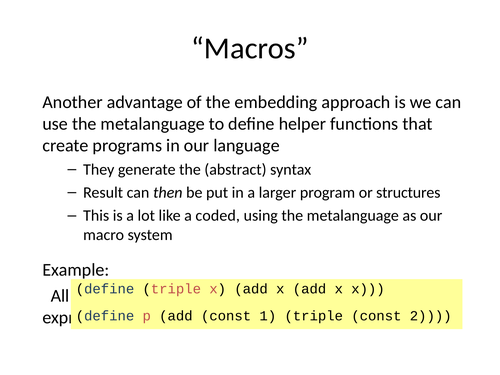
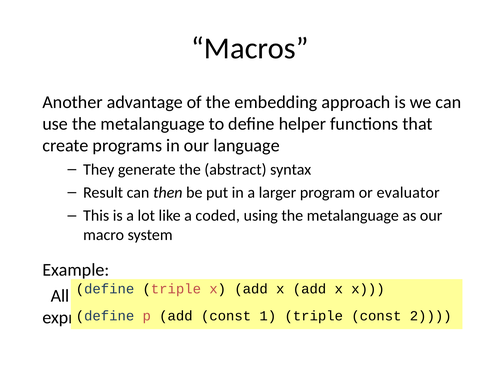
structures: structures -> evaluator
